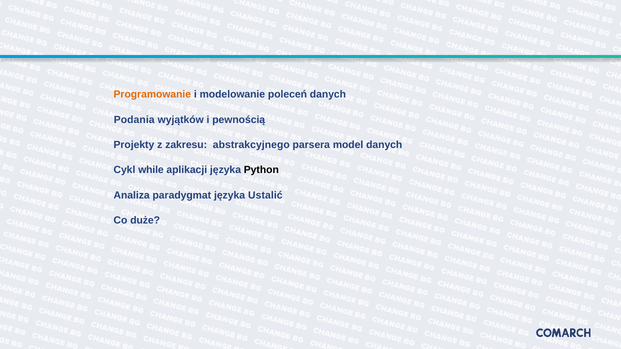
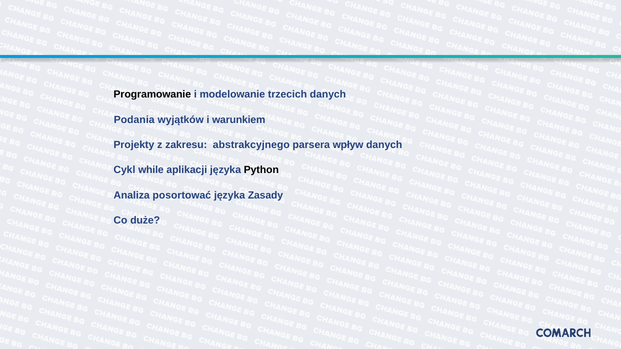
Programowanie colour: orange -> black
poleceń: poleceń -> trzecich
pewnością: pewnością -> warunkiem
model: model -> wpływ
paradygmat: paradygmat -> posortować
Ustalić: Ustalić -> Zasady
